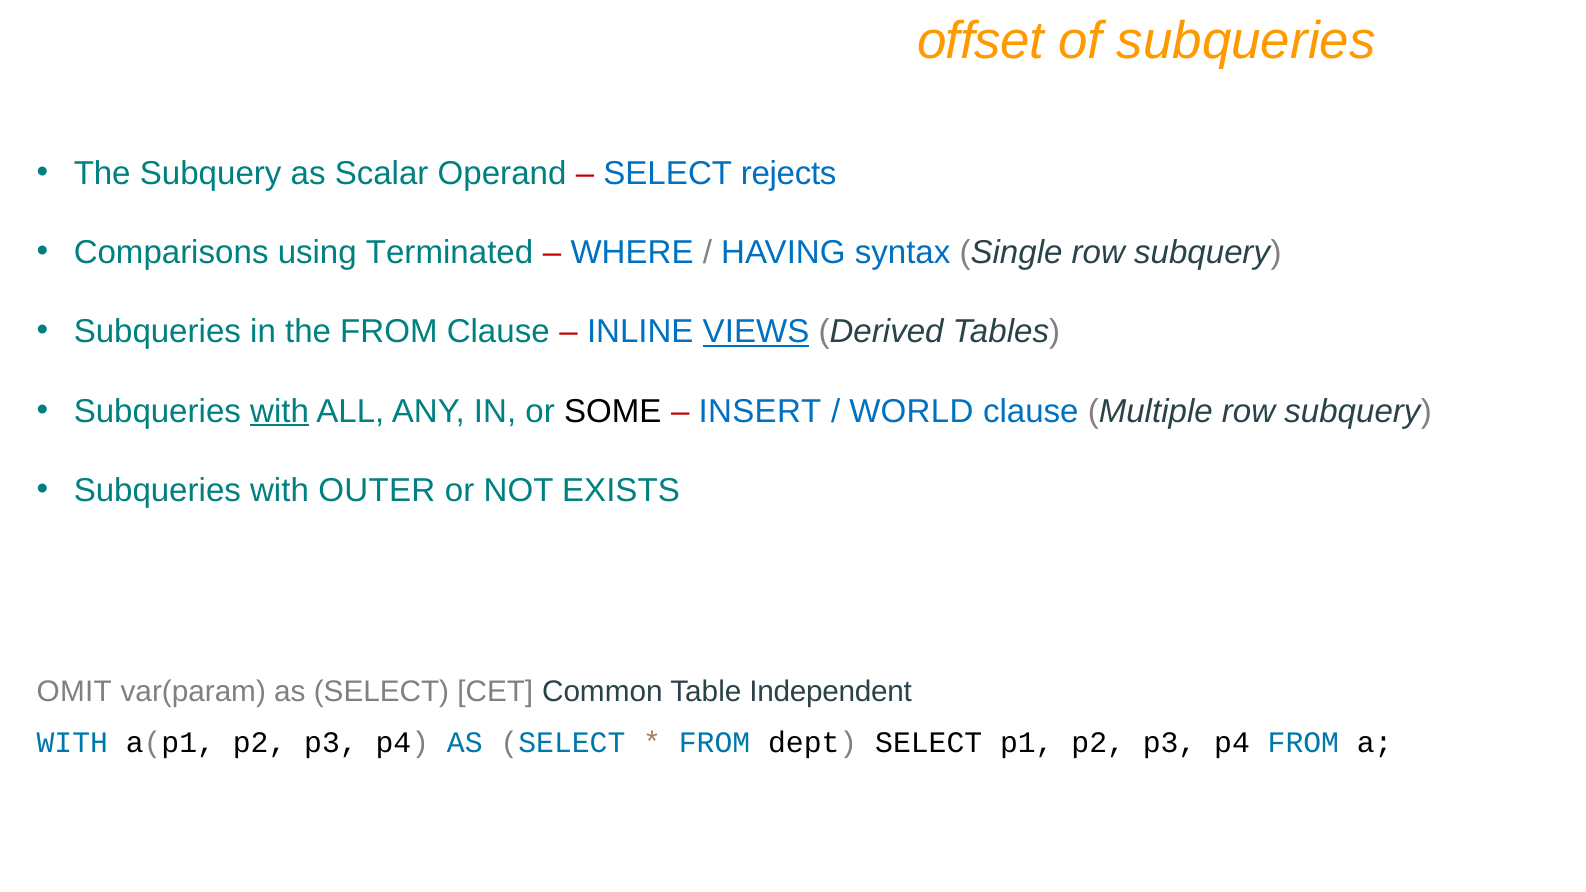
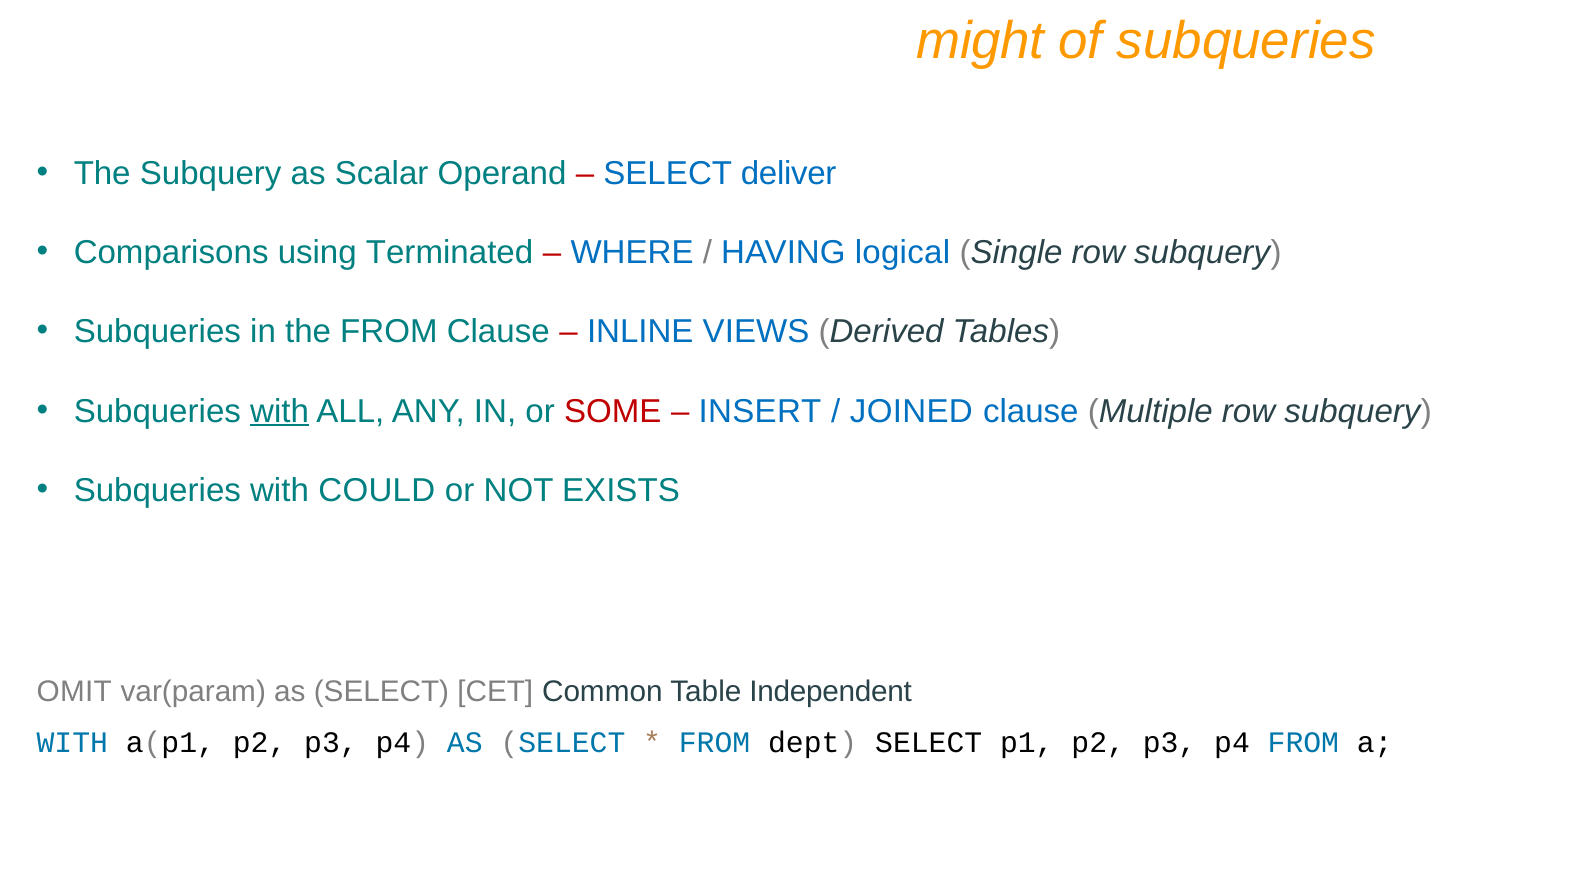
offset: offset -> might
rejects: rejects -> deliver
syntax: syntax -> logical
VIEWS underline: present -> none
SOME colour: black -> red
WORLD: WORLD -> JOINED
OUTER: OUTER -> COULD
